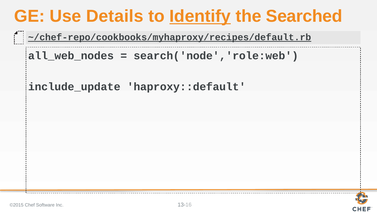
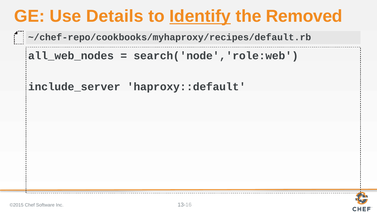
Searched: Searched -> Removed
~/chef-repo/cookbooks/myhaproxy/recipes/default.rb underline: present -> none
include_update: include_update -> include_server
